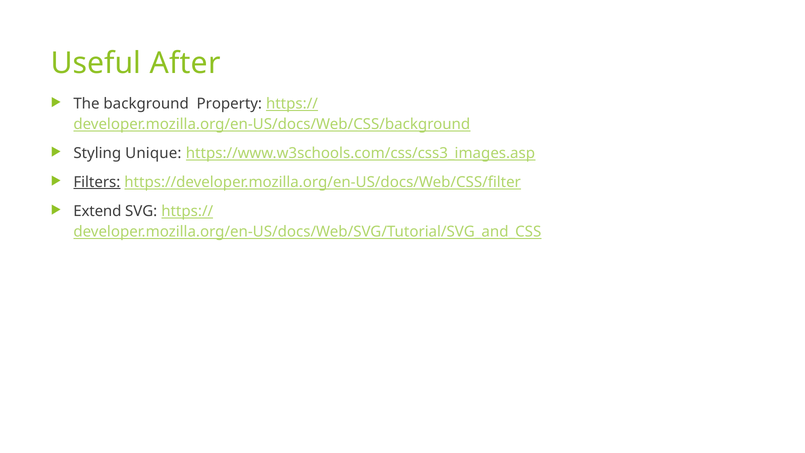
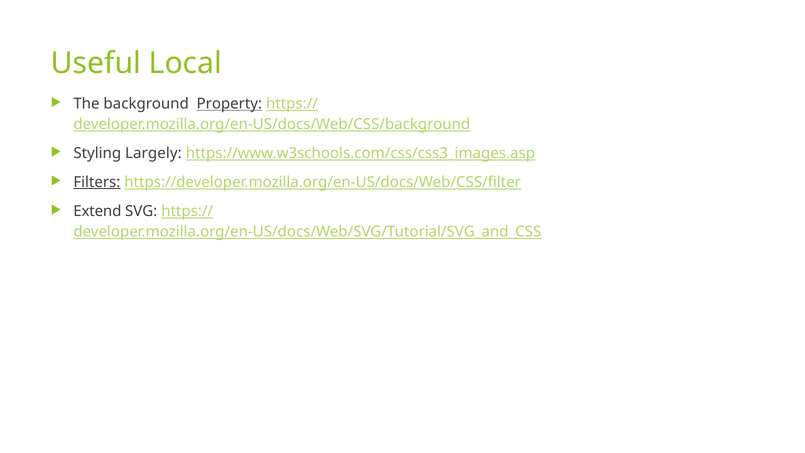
After: After -> Local
Property underline: none -> present
Unique: Unique -> Largely
